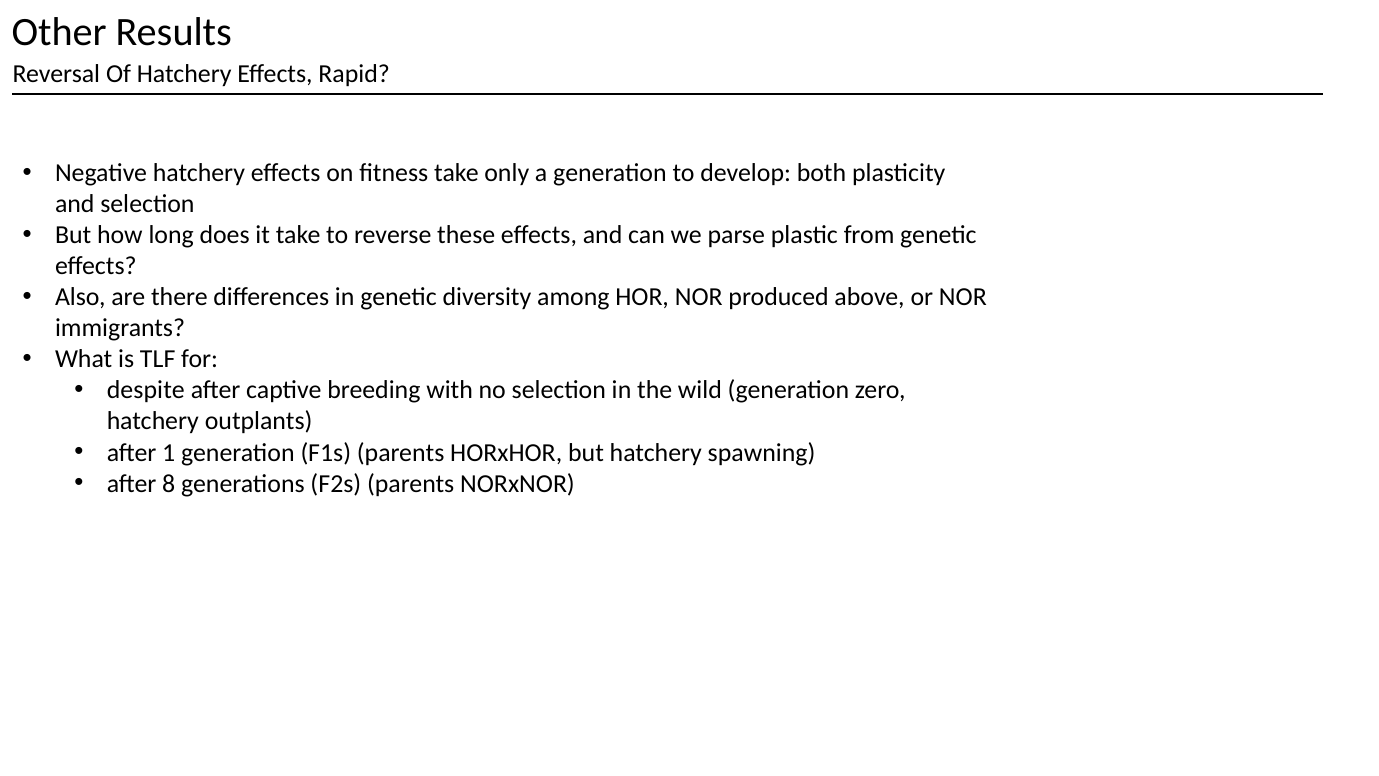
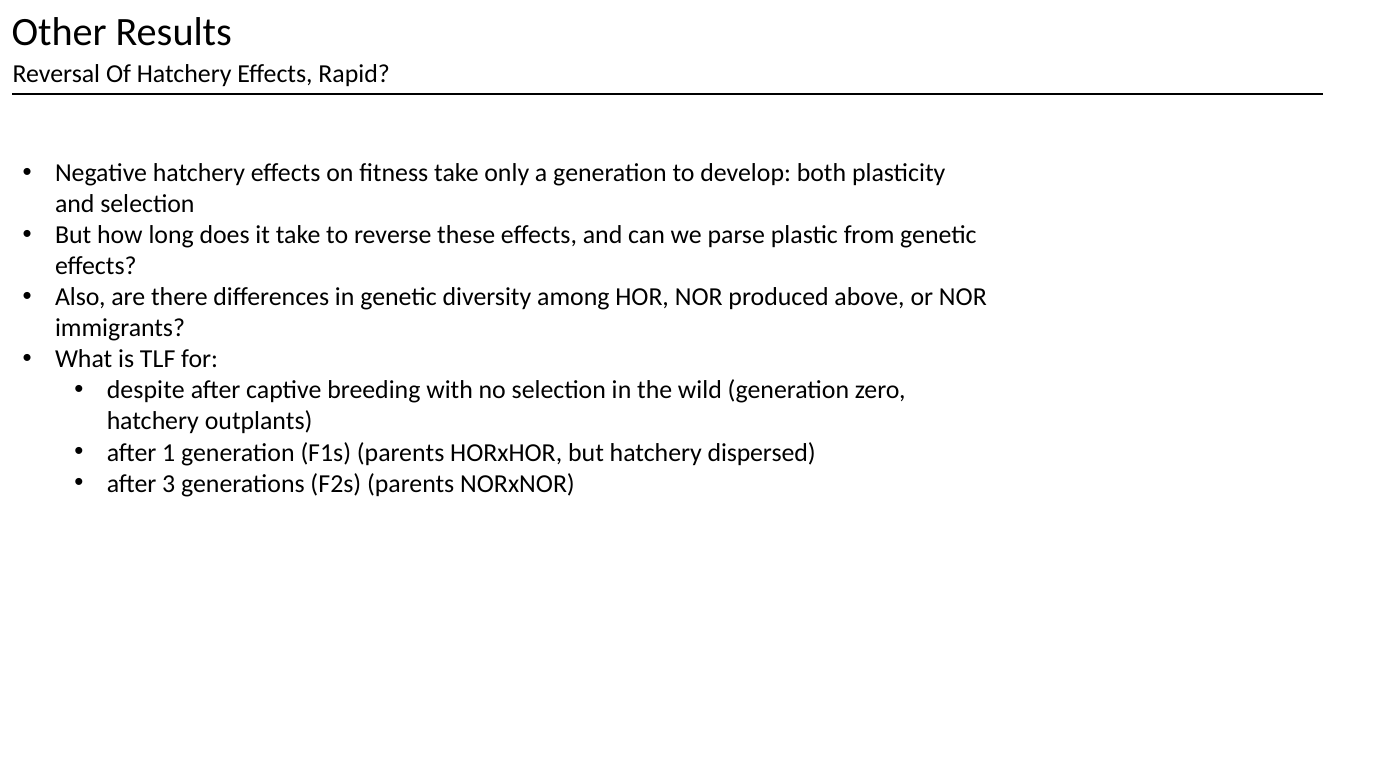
spawning: spawning -> dispersed
8: 8 -> 3
